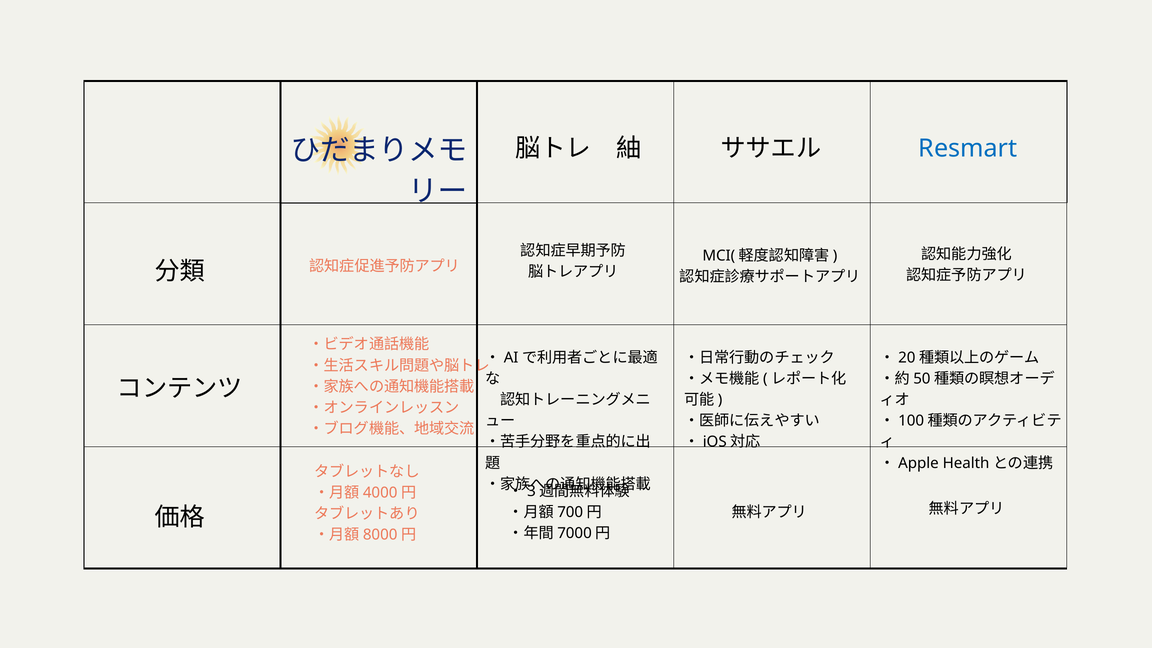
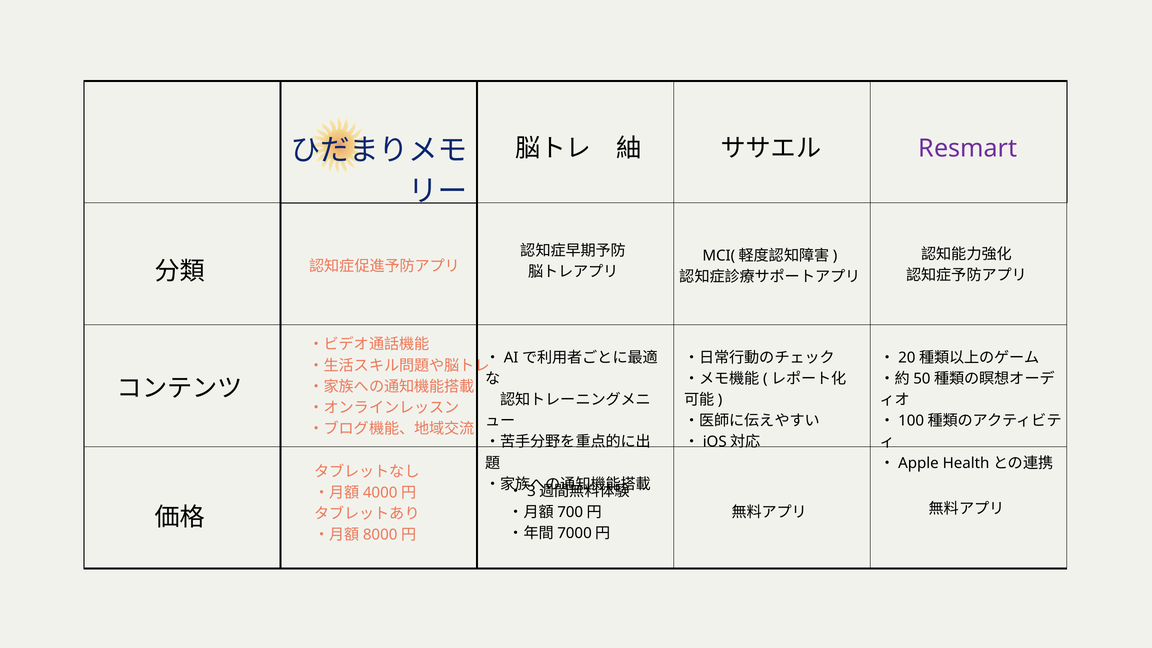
Resmart colour: blue -> purple
